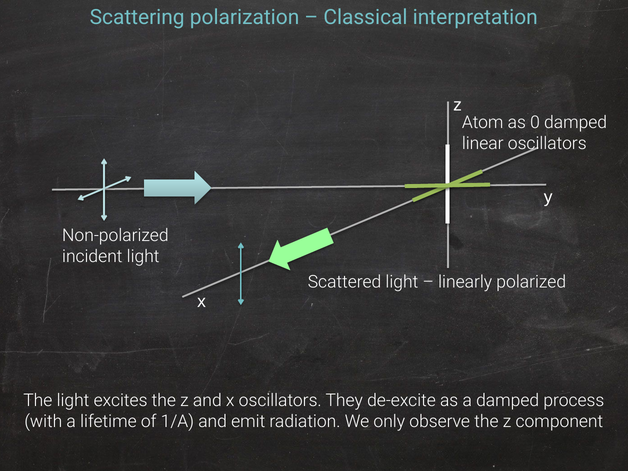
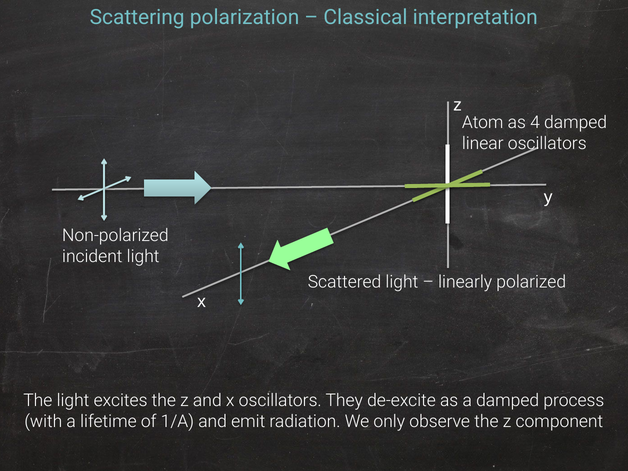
0: 0 -> 4
